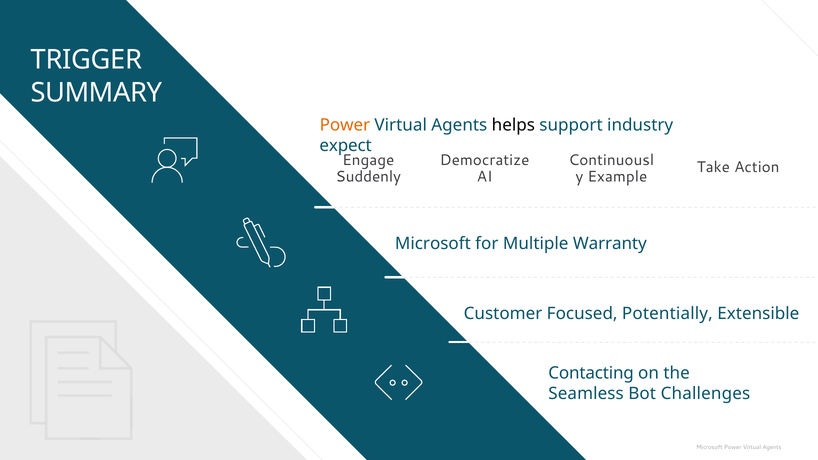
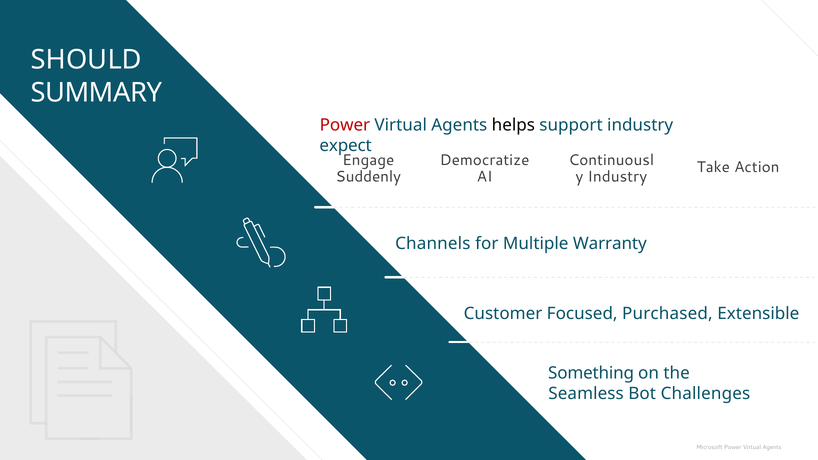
TRIGGER: TRIGGER -> SHOULD
Power at (345, 125) colour: orange -> red
Example at (617, 177): Example -> Industry
Microsoft at (433, 243): Microsoft -> Channels
Potentially: Potentially -> Purchased
Contacting: Contacting -> Something
